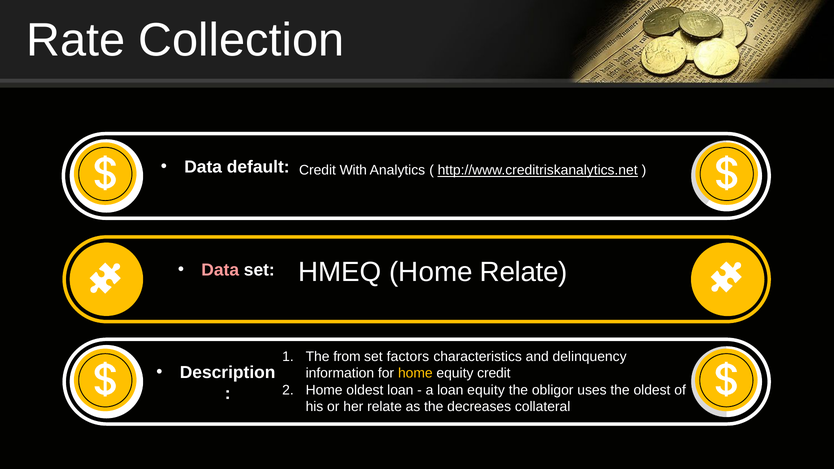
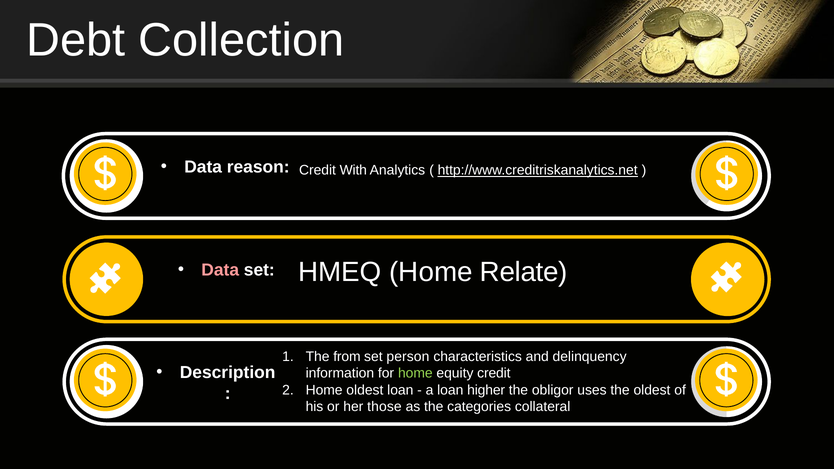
Rate: Rate -> Debt
default: default -> reason
factors: factors -> person
home at (415, 373) colour: yellow -> light green
loan equity: equity -> higher
her relate: relate -> those
decreases: decreases -> categories
